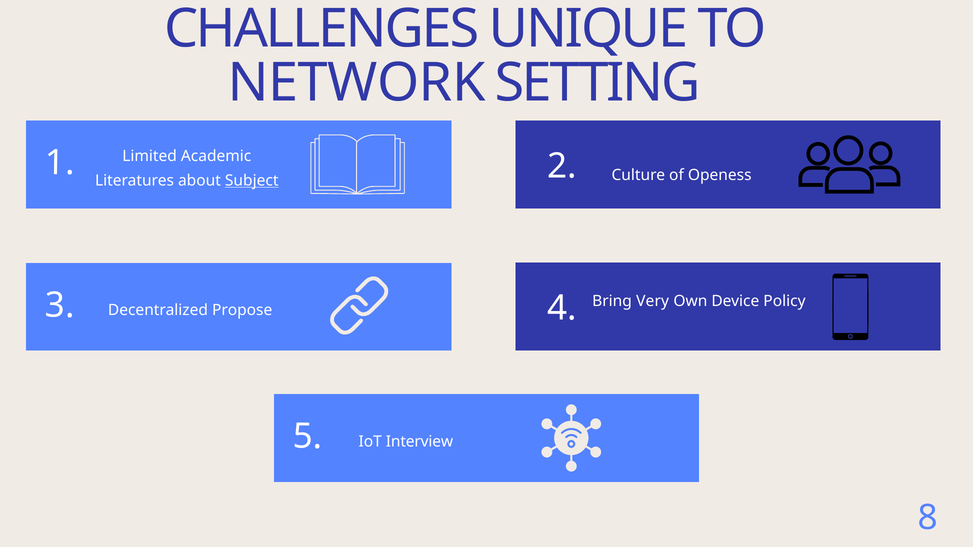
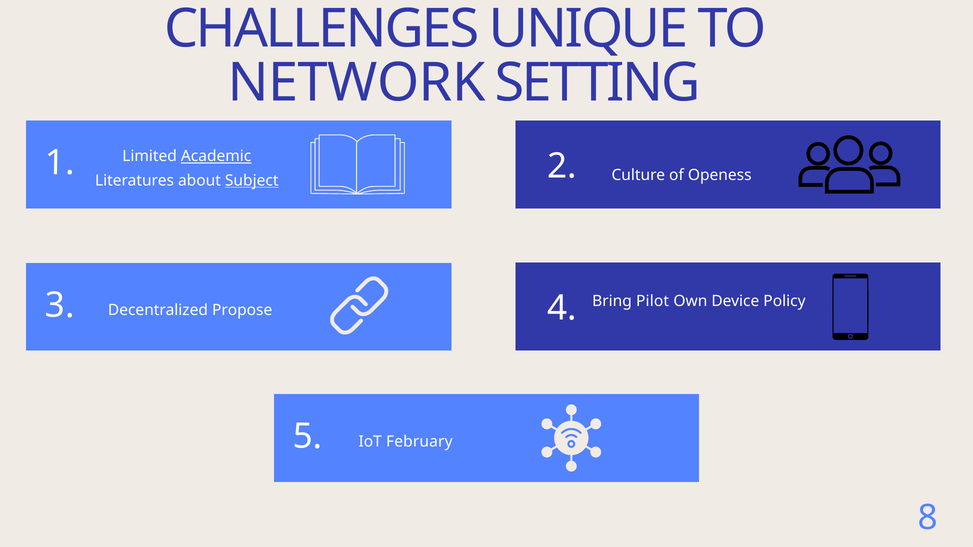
Academic underline: none -> present
Very: Very -> Pilot
Interview: Interview -> February
